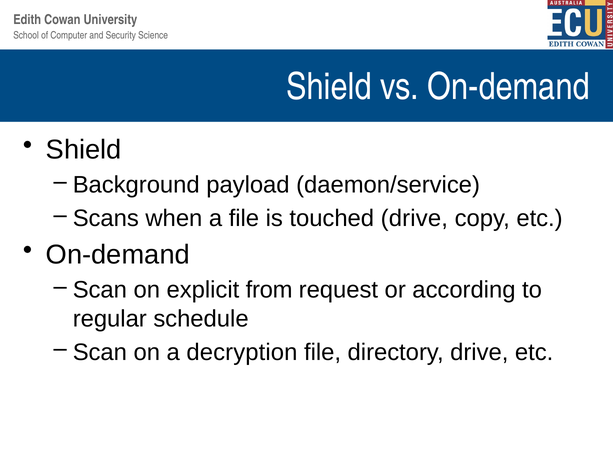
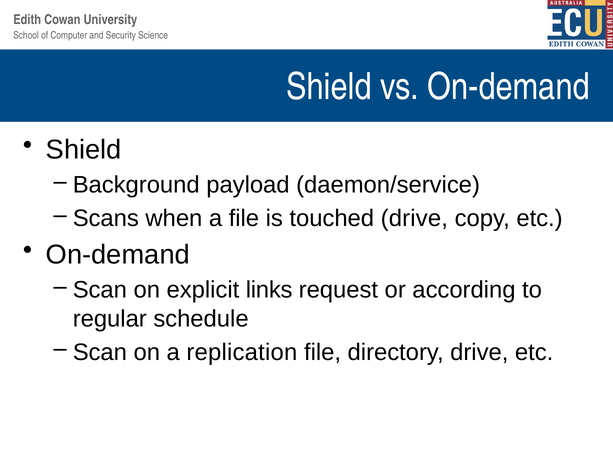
from: from -> links
decryption: decryption -> replication
